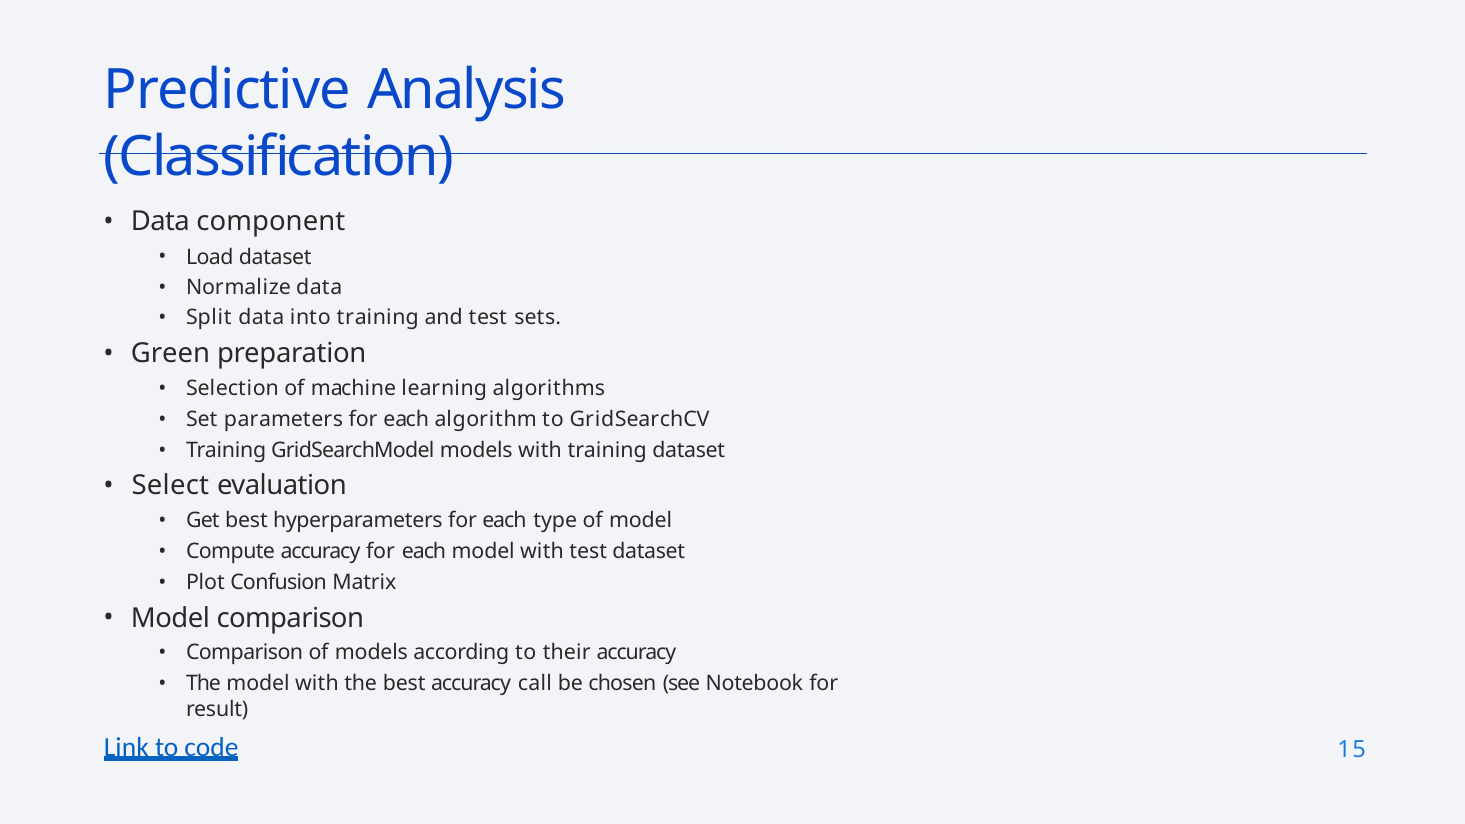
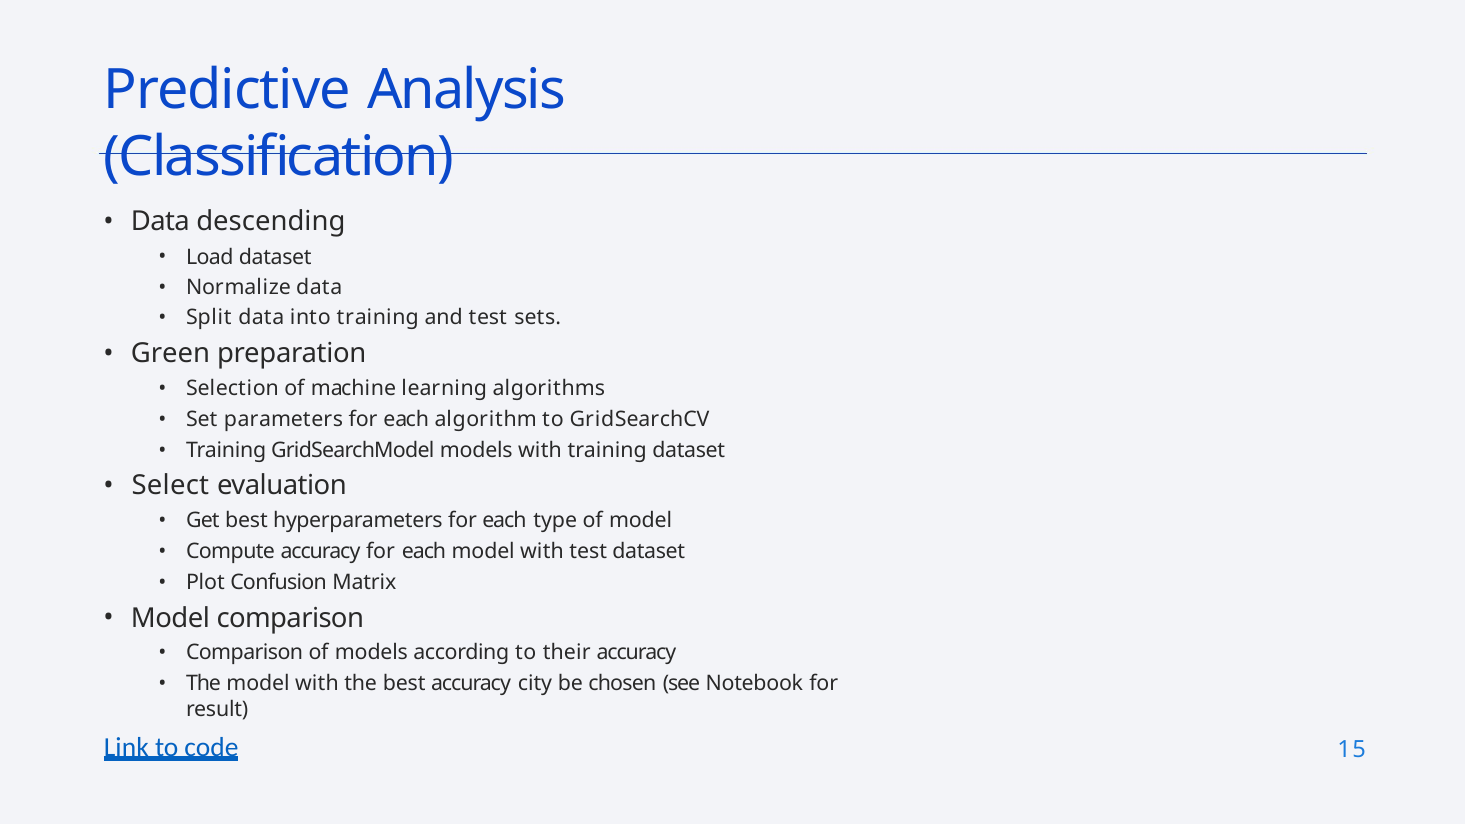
component: component -> descending
call: call -> city
